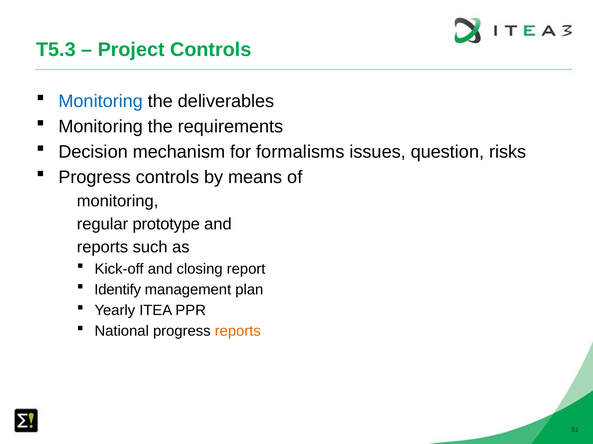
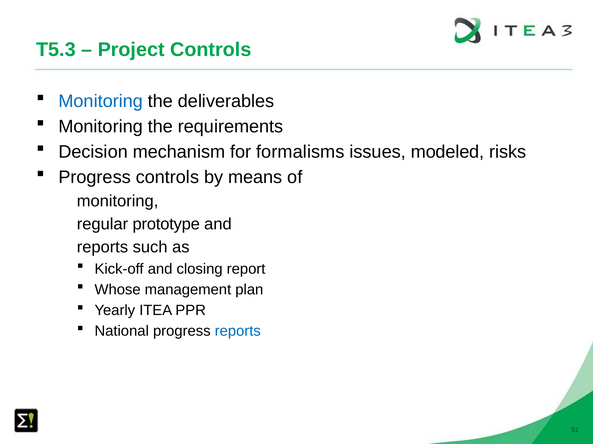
question: question -> modeled
Identify: Identify -> Whose
reports at (238, 332) colour: orange -> blue
